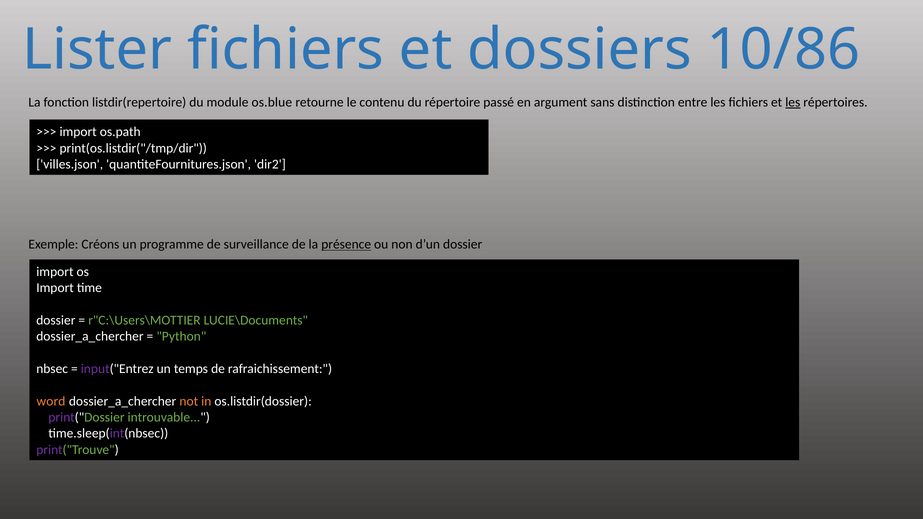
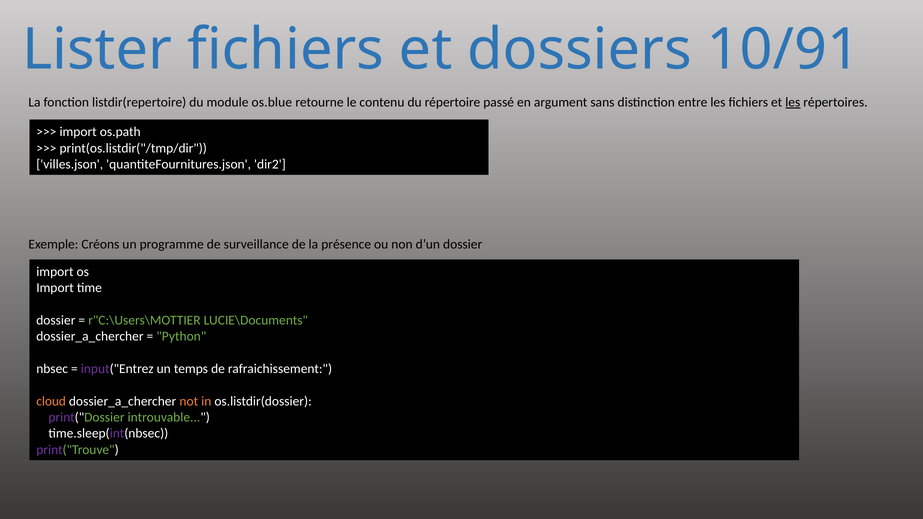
10/86: 10/86 -> 10/91
présence underline: present -> none
word: word -> cloud
